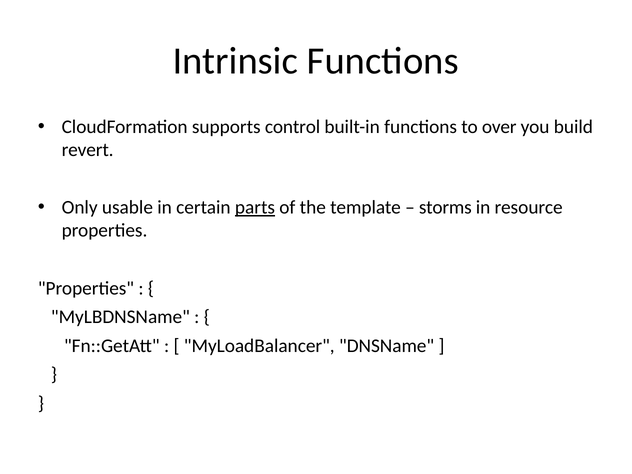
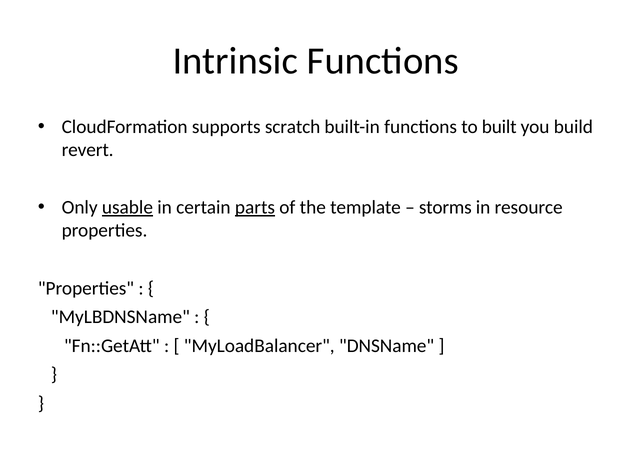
control: control -> scratch
over: over -> built
usable underline: none -> present
